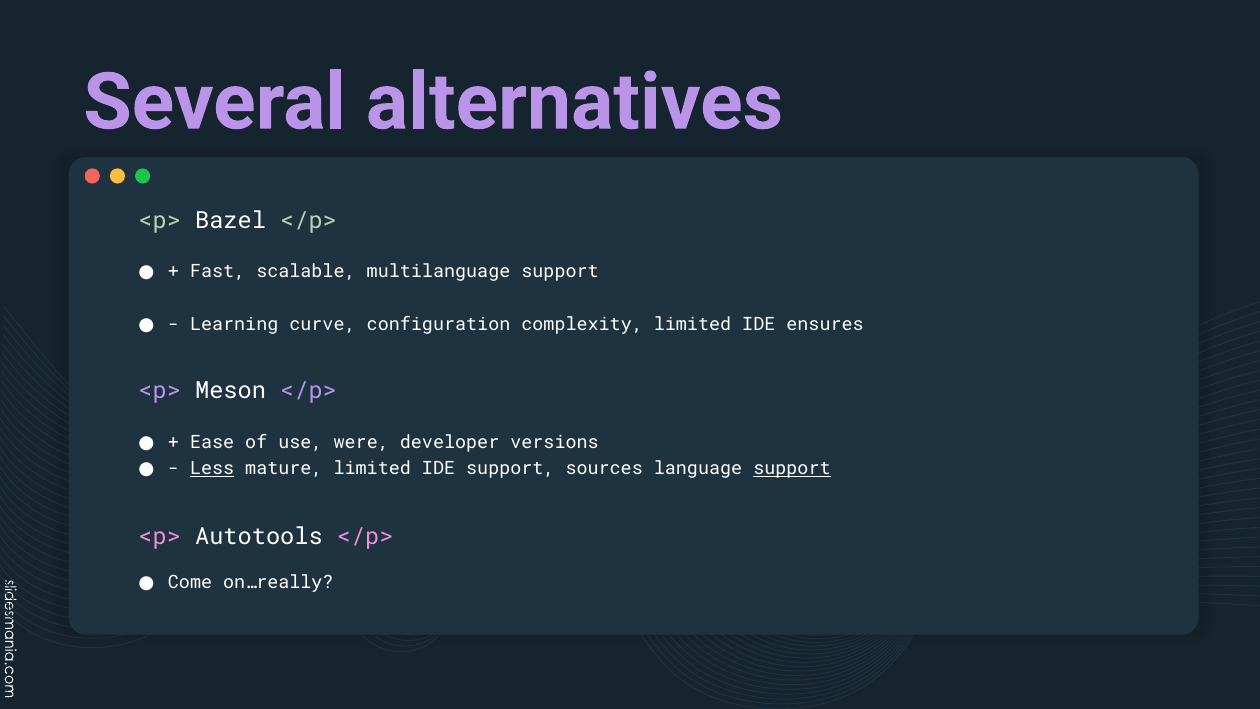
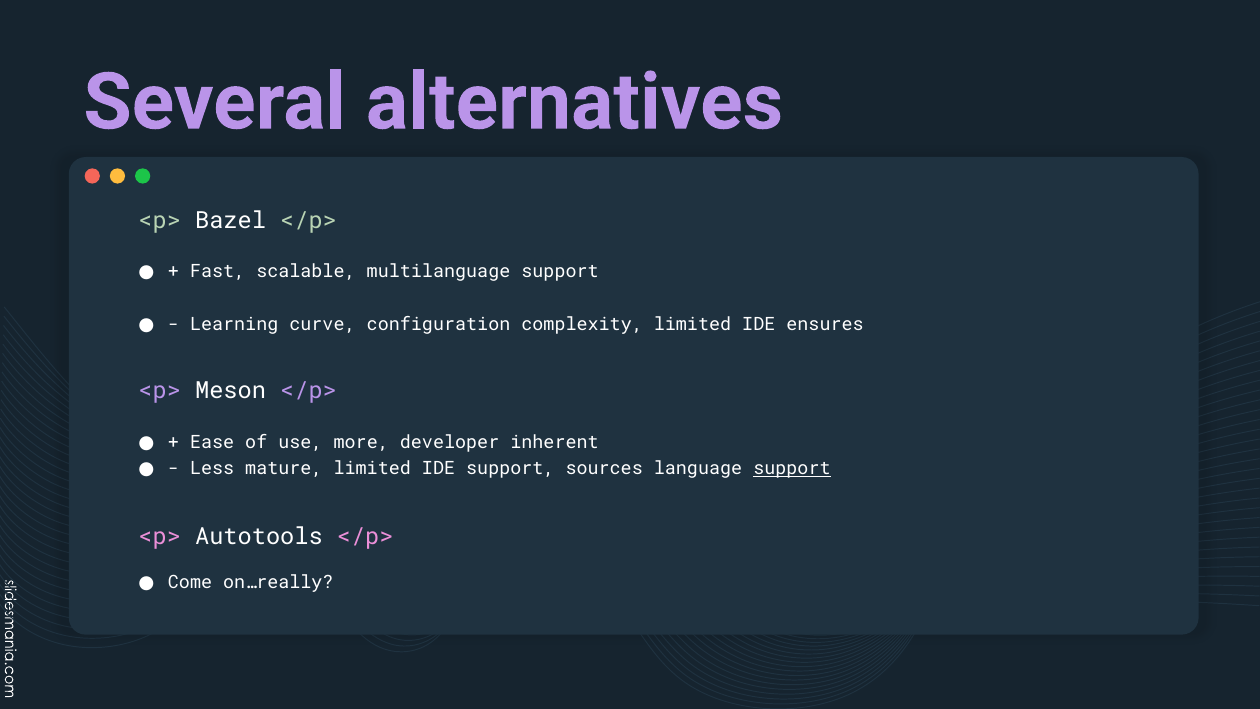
were: were -> more
versions: versions -> inherent
Less underline: present -> none
